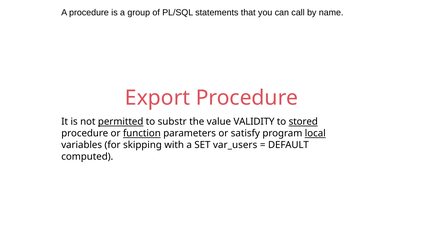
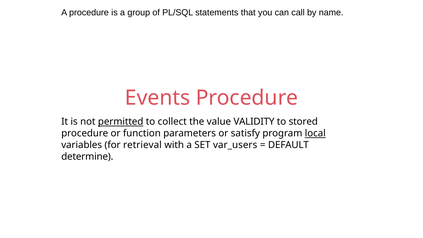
Export: Export -> Events
substr: substr -> collect
stored underline: present -> none
function underline: present -> none
skipping: skipping -> retrieval
computed: computed -> determine
